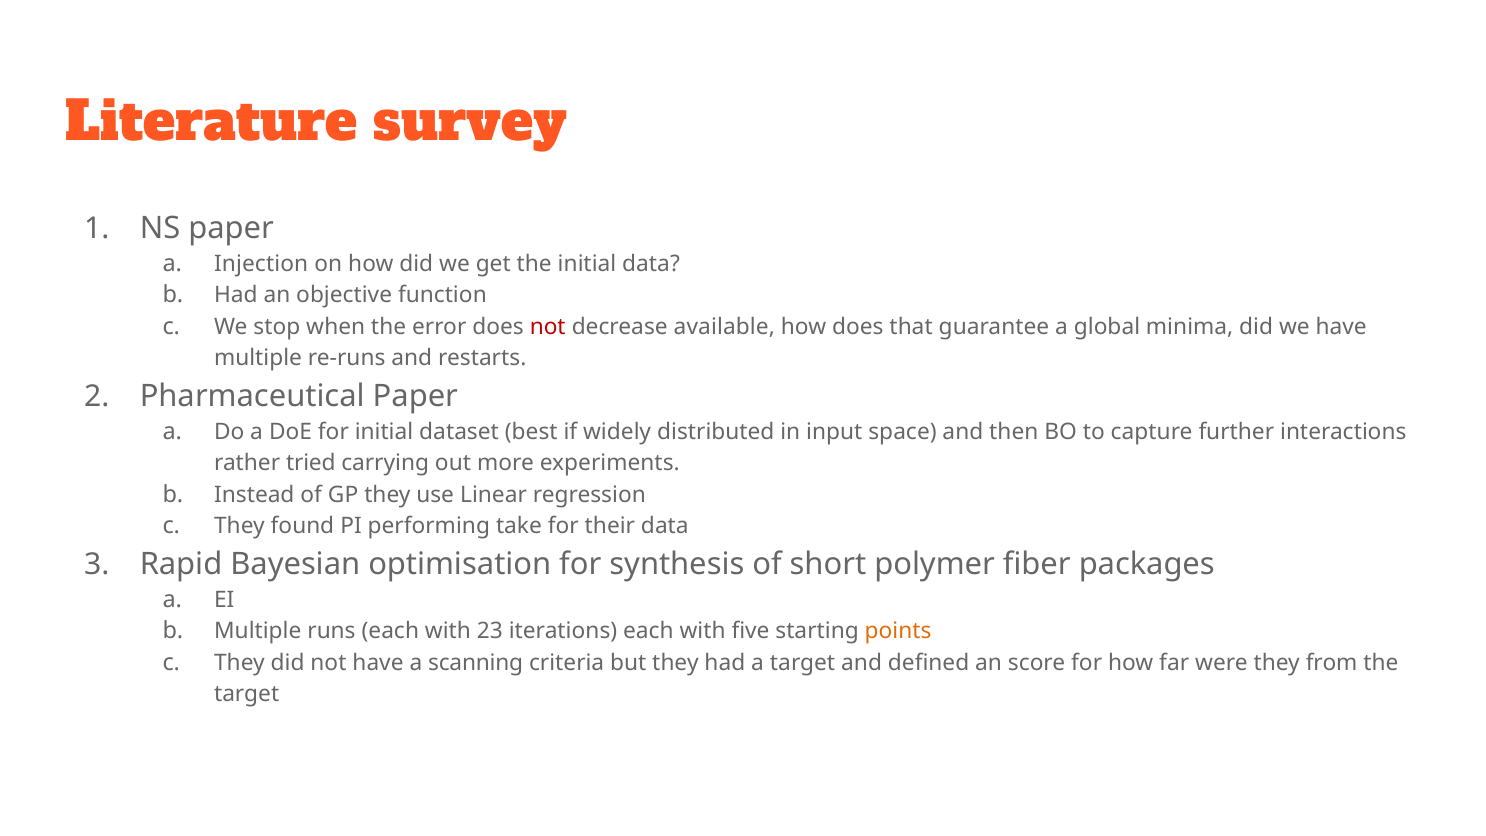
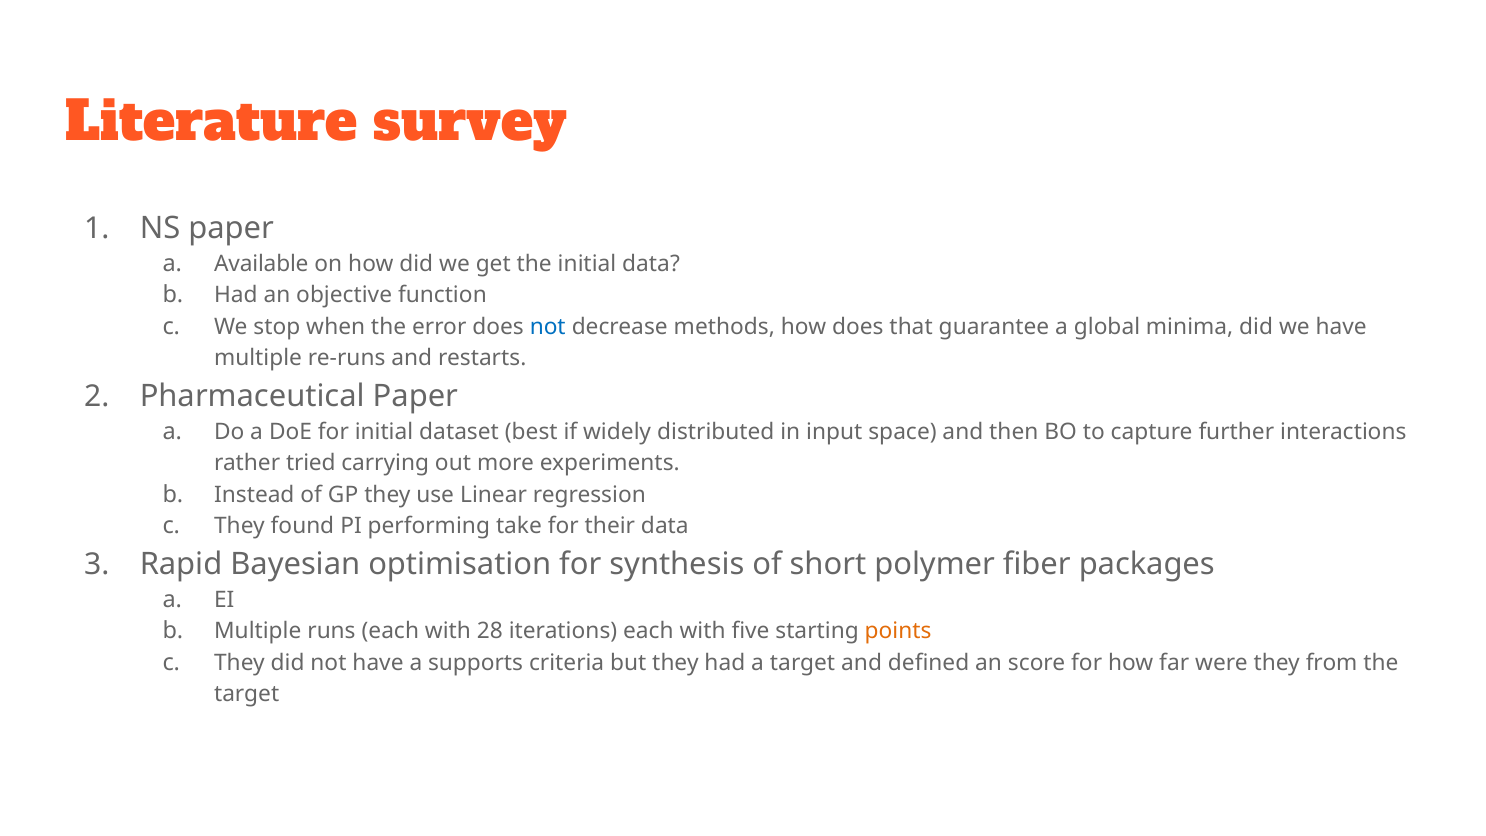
Injection: Injection -> Available
not at (548, 327) colour: red -> blue
available: available -> methods
23: 23 -> 28
scanning: scanning -> supports
